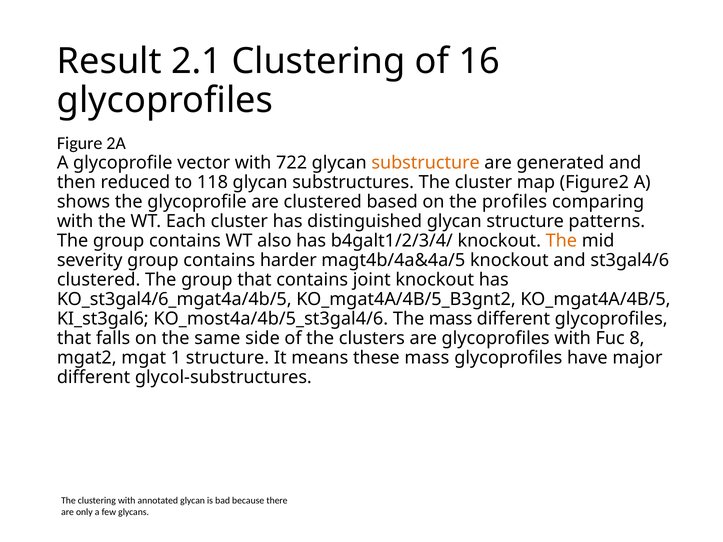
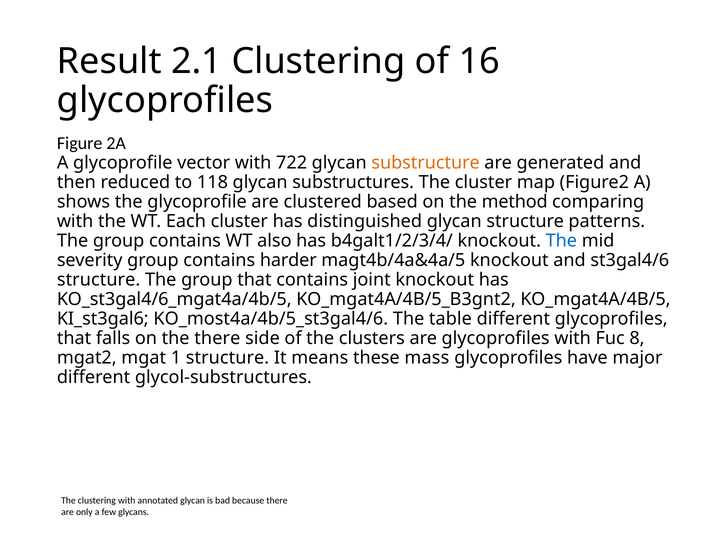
profiles: profiles -> method
The at (561, 241) colour: orange -> blue
clustered at (99, 280): clustered -> structure
The mass: mass -> table
the same: same -> there
